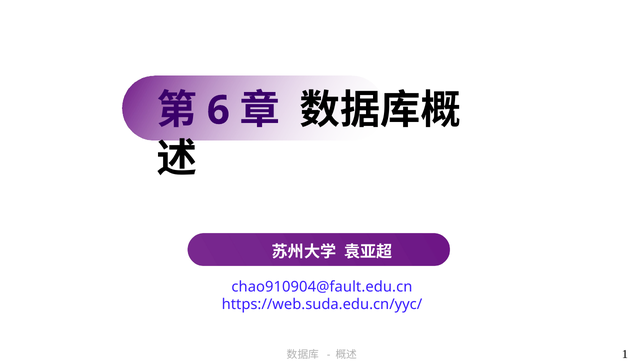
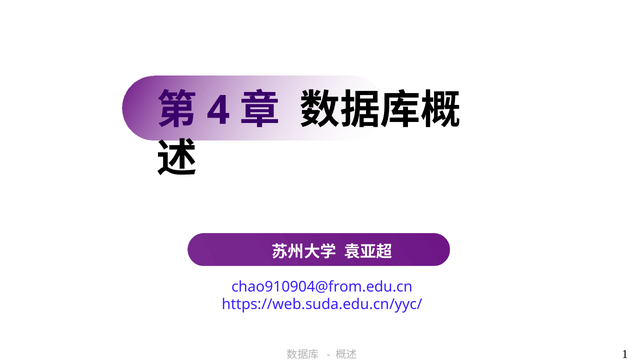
6: 6 -> 4
chao910904@fault.edu.cn: chao910904@fault.edu.cn -> chao910904@from.edu.cn
